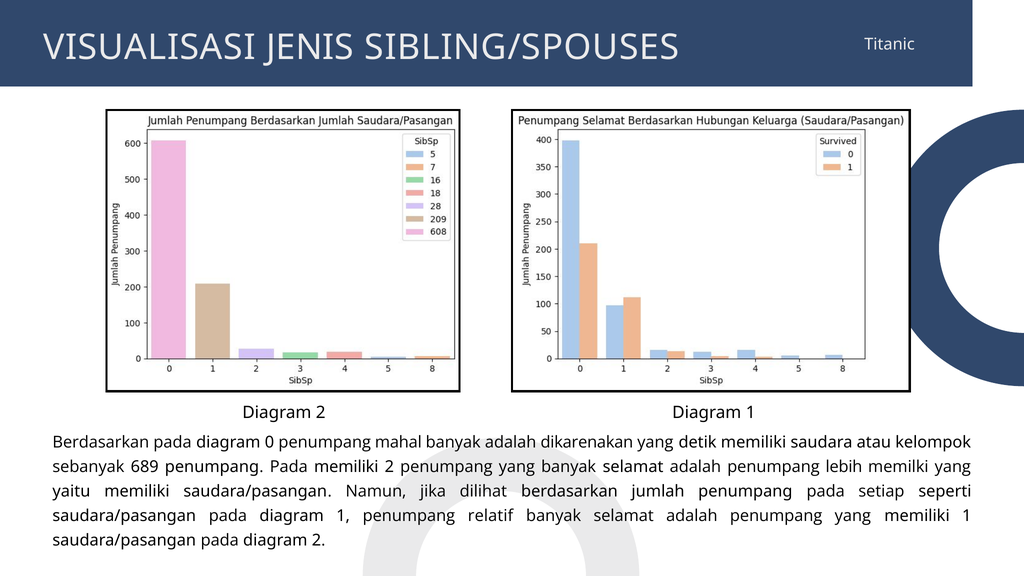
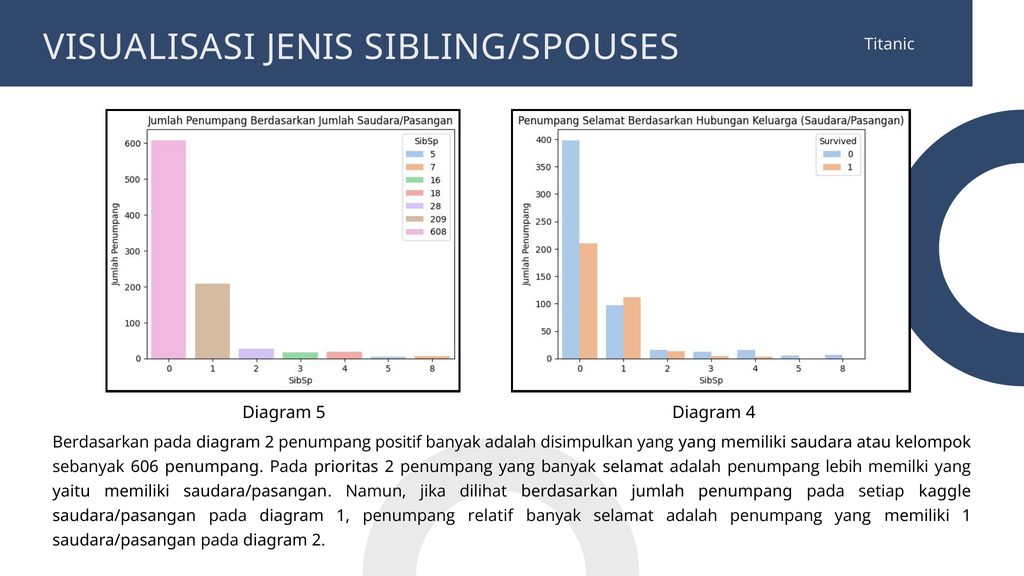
2 at (321, 413): 2 -> 5
1 at (751, 413): 1 -> 4
Berdasarkan pada diagram 0: 0 -> 2
mahal: mahal -> positif
dikarenakan: dikarenakan -> disimpulkan
yang detik: detik -> yang
689: 689 -> 606
Pada memiliki: memiliki -> prioritas
seperti: seperti -> kaggle
